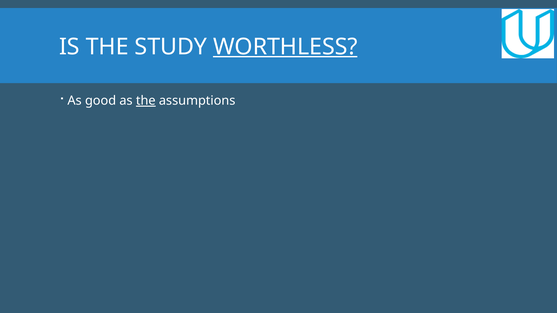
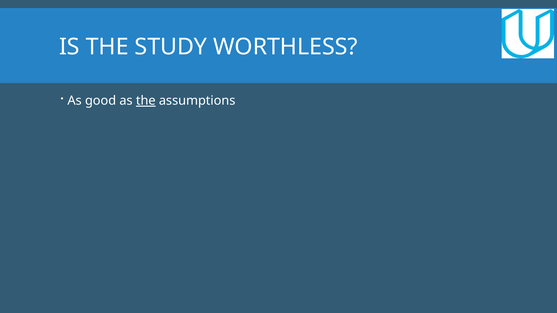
WORTHLESS underline: present -> none
